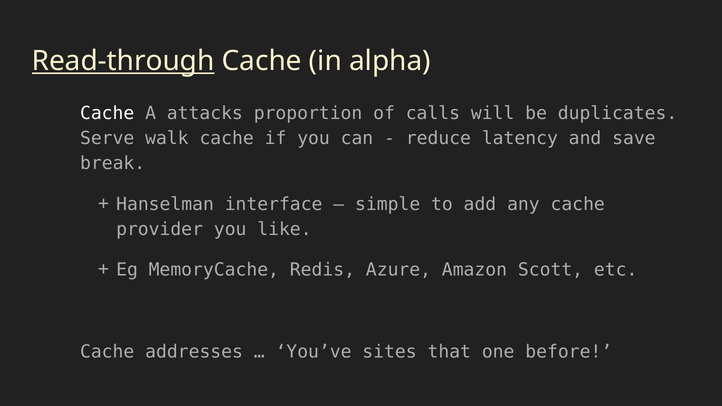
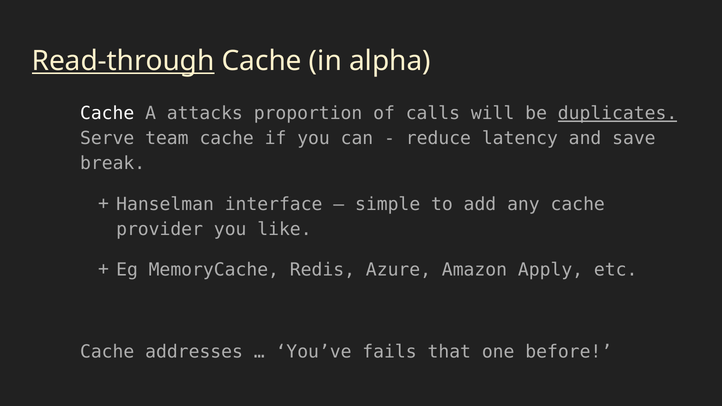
duplicates underline: none -> present
walk: walk -> team
Scott: Scott -> Apply
sites: sites -> fails
